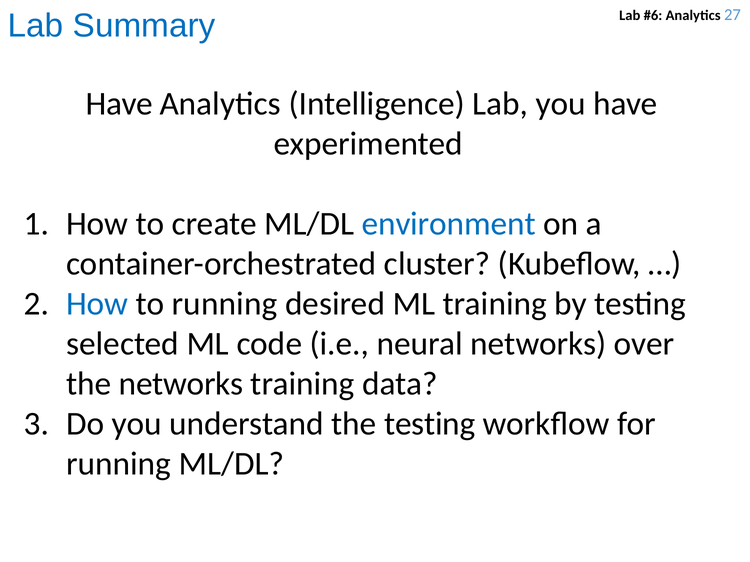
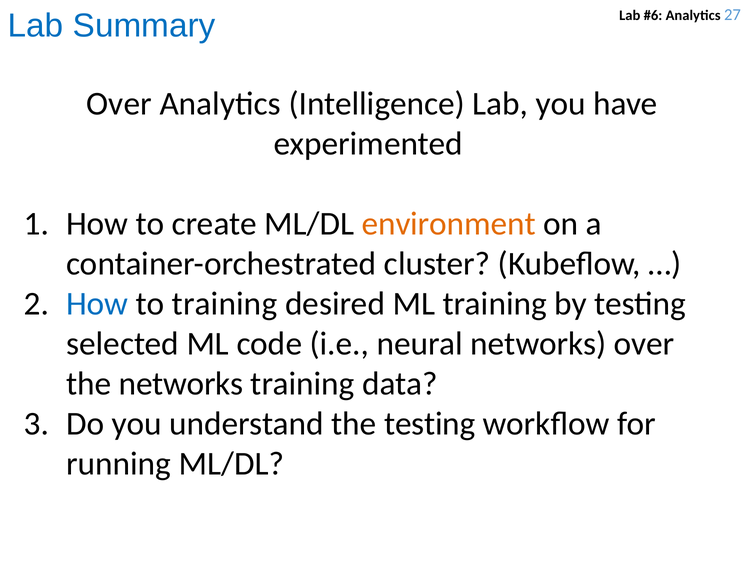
Have at (119, 104): Have -> Over
environment colour: blue -> orange
to running: running -> training
